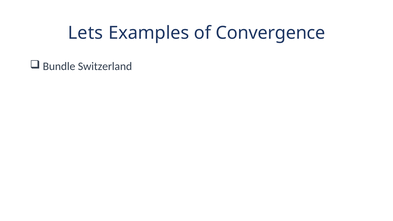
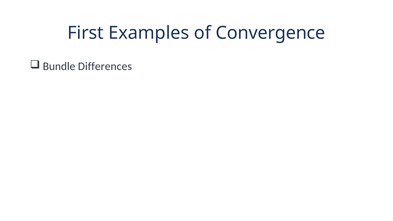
Lets: Lets -> First
Switzerland: Switzerland -> Differences
